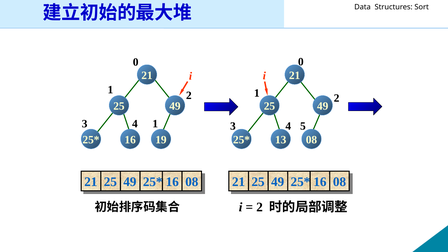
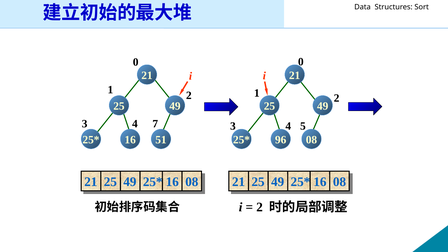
4 1: 1 -> 7
19: 19 -> 51
13: 13 -> 96
